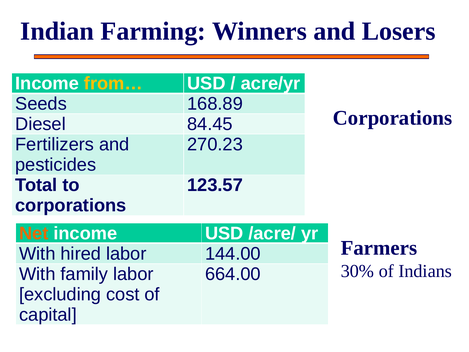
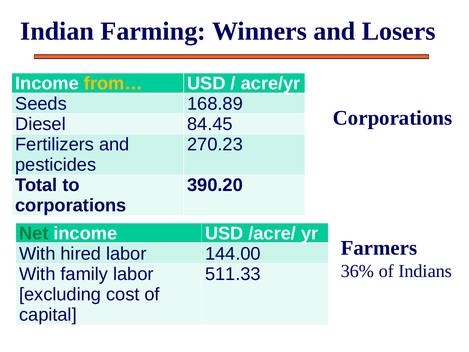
123.57: 123.57 -> 390.20
Net colour: orange -> green
30%: 30% -> 36%
664.00: 664.00 -> 511.33
